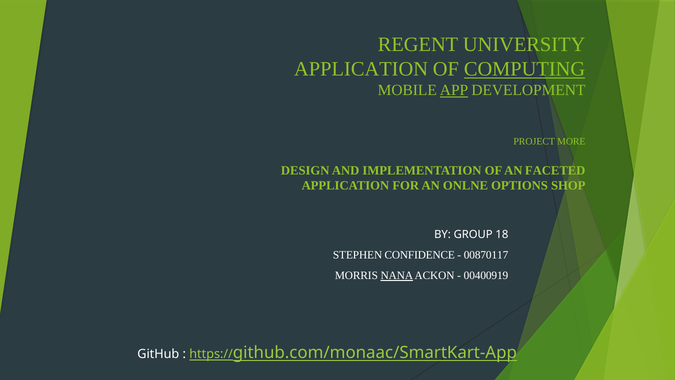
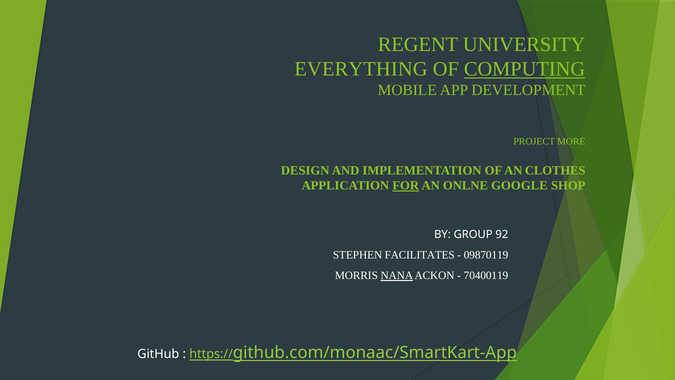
APPLICATION at (361, 69): APPLICATION -> EVERYTHING
APP underline: present -> none
FACETED: FACETED -> CLOTHES
FOR underline: none -> present
OPTIONS: OPTIONS -> GOOGLE
18: 18 -> 92
CONFIDENCE: CONFIDENCE -> FACILITATES
00870117: 00870117 -> 09870119
00400919: 00400919 -> 70400119
